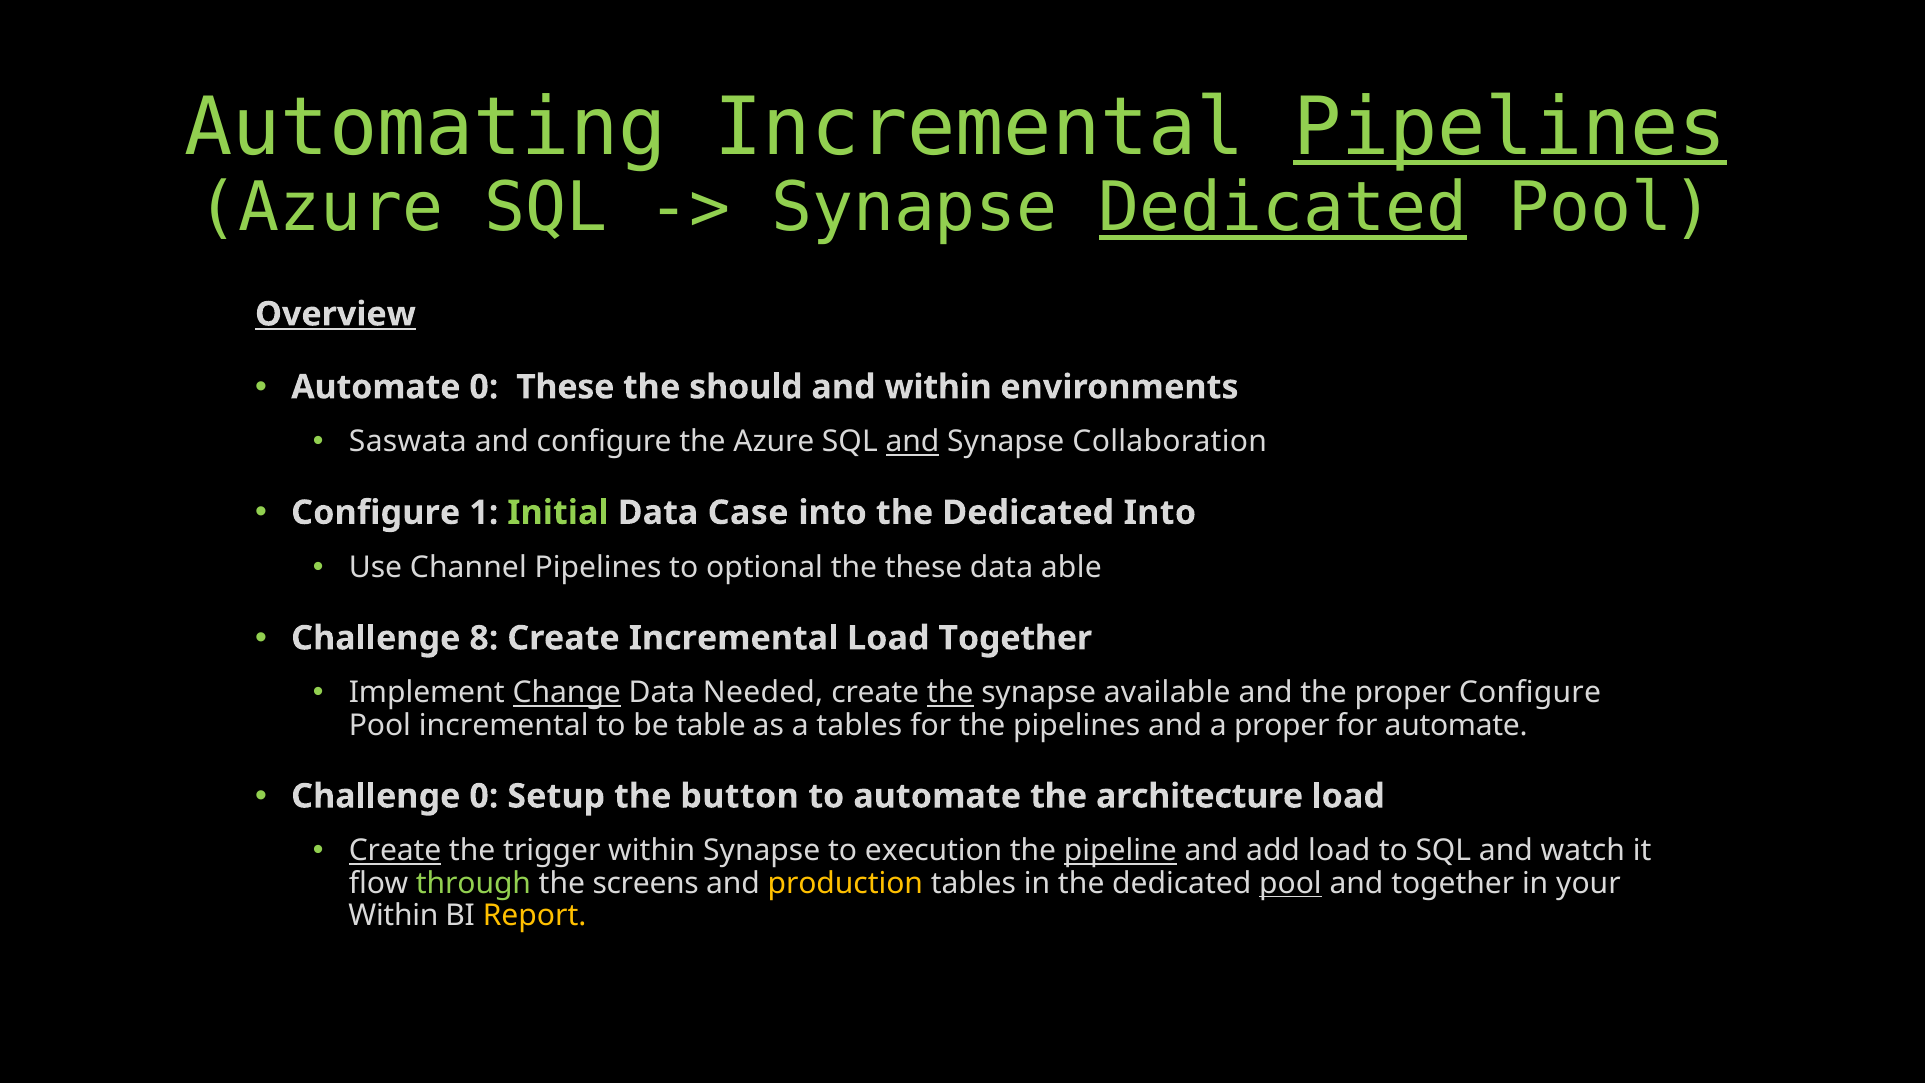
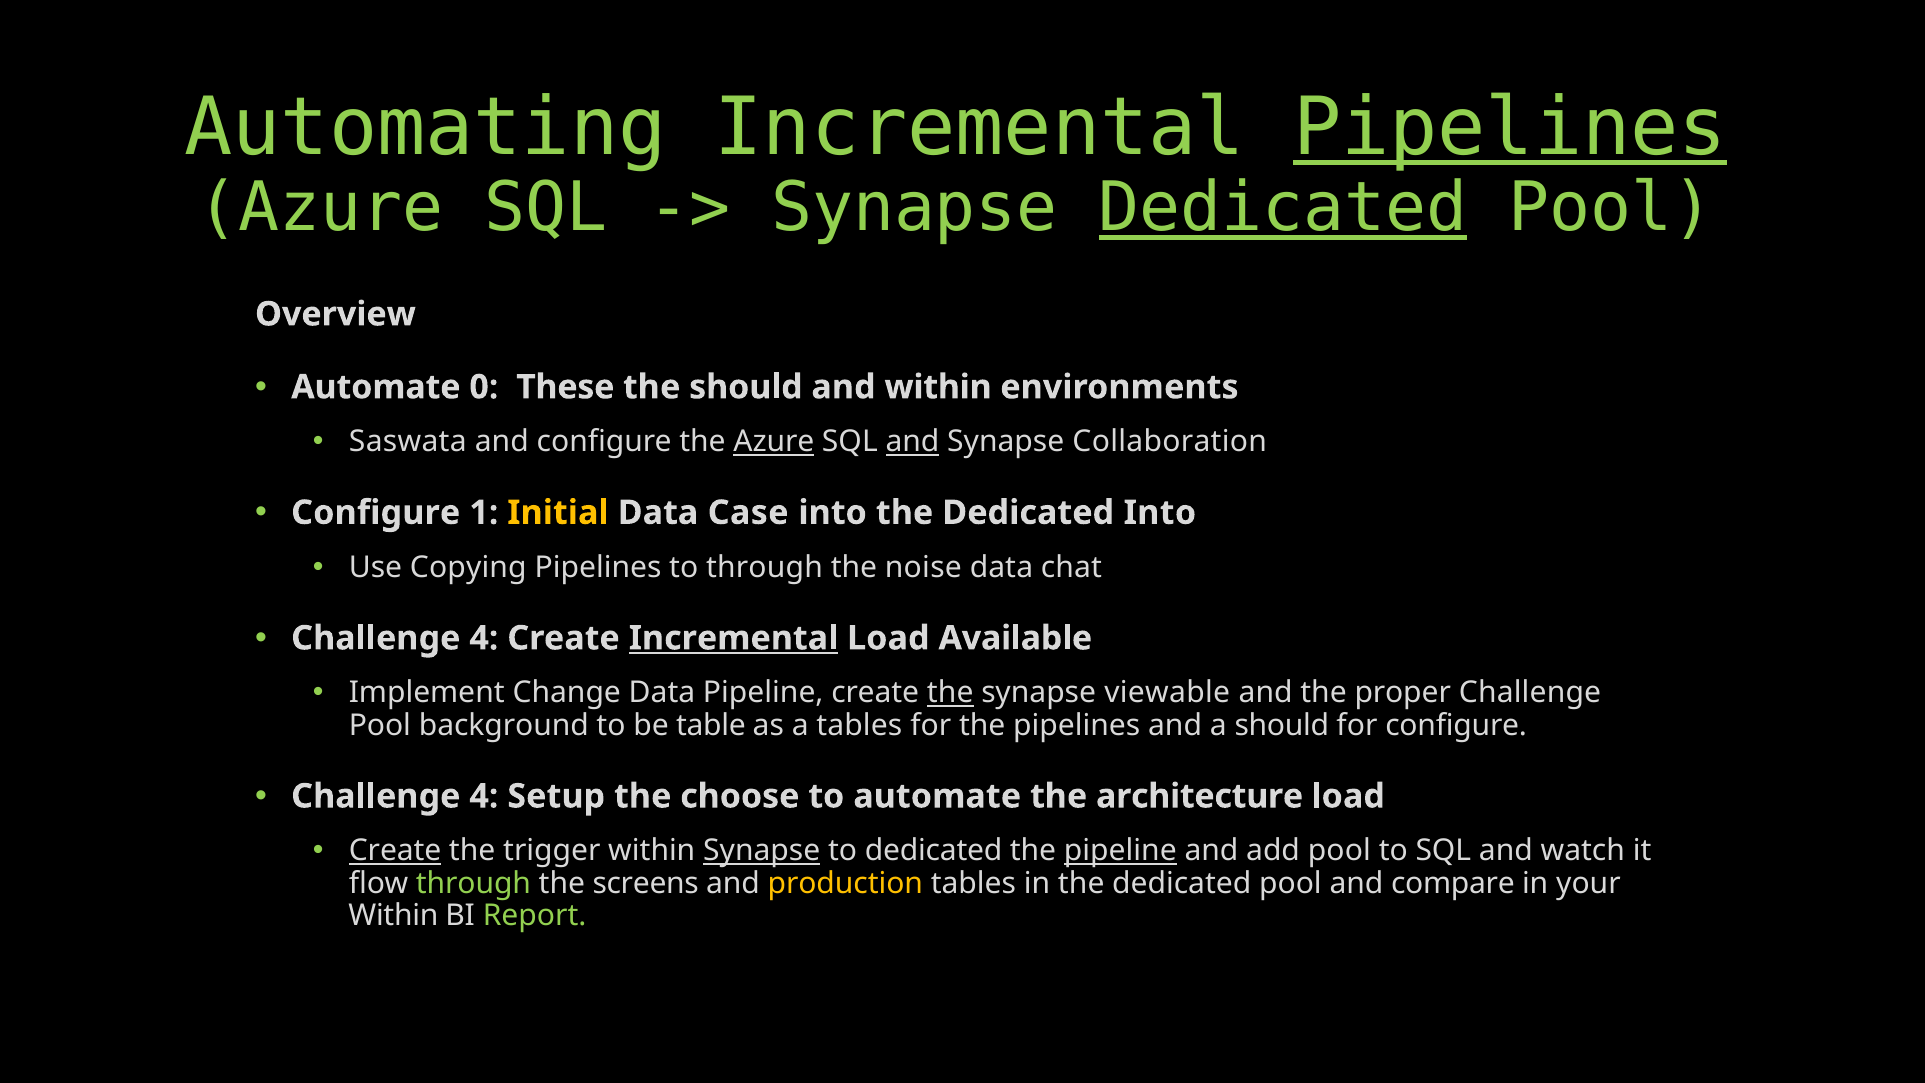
Overview underline: present -> none
Azure at (774, 442) underline: none -> present
Initial colour: light green -> yellow
Channel: Channel -> Copying
to optional: optional -> through
the these: these -> noise
able: able -> chat
8 at (484, 638): 8 -> 4
Incremental at (733, 638) underline: none -> present
Load Together: Together -> Available
Change underline: present -> none
Data Needed: Needed -> Pipeline
available: available -> viewable
proper Configure: Configure -> Challenge
Pool incremental: incremental -> background
a proper: proper -> should
for automate: automate -> configure
0 at (484, 796): 0 -> 4
button: button -> choose
Synapse at (762, 851) underline: none -> present
to execution: execution -> dedicated
add load: load -> pool
pool at (1290, 883) underline: present -> none
and together: together -> compare
Report colour: yellow -> light green
